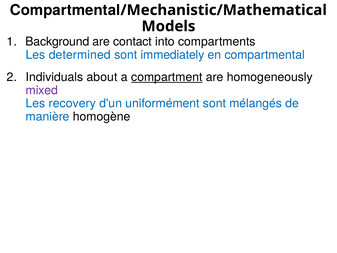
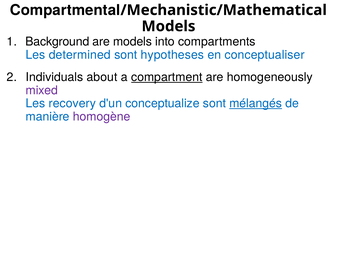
are contact: contact -> models
immediately: immediately -> hypotheses
en compartmental: compartmental -> conceptualiser
uniformément: uniformément -> conceptualize
mélangés underline: none -> present
homogène colour: black -> purple
